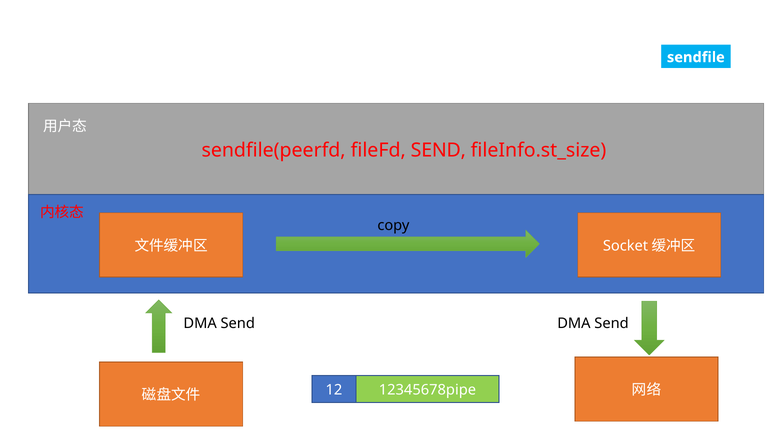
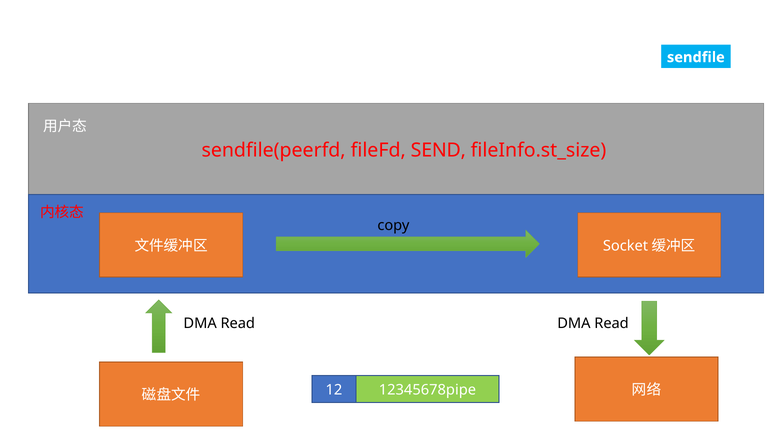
Send at (238, 324): Send -> Read
Send at (612, 324): Send -> Read
